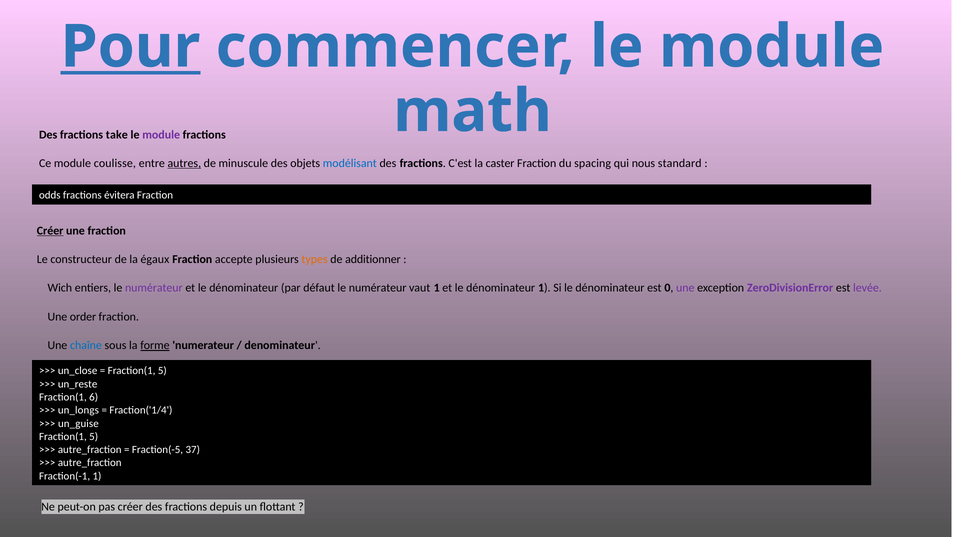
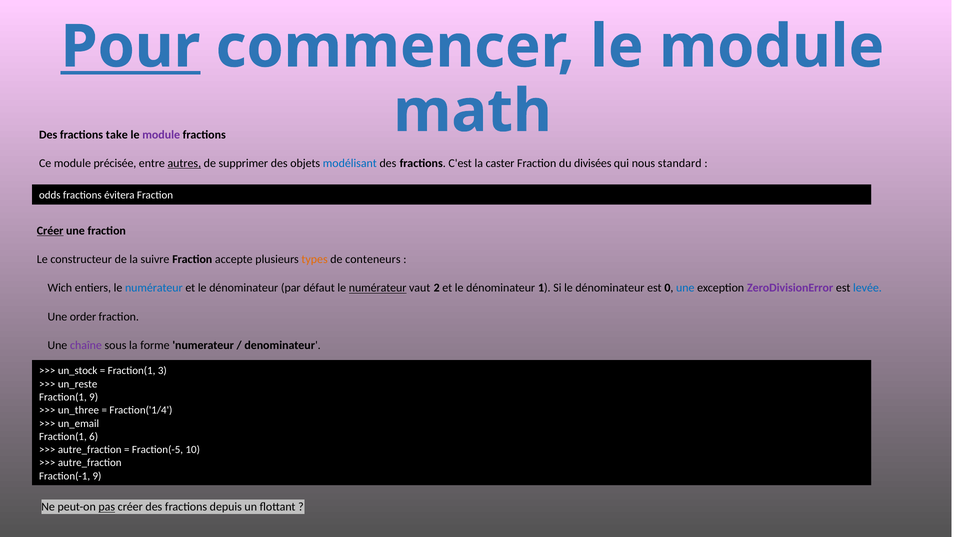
coulisse: coulisse -> précisée
minuscule: minuscule -> supprimer
spacing: spacing -> divisées
égaux: égaux -> suivre
additionner: additionner -> conteneurs
numérateur at (154, 288) colour: purple -> blue
numérateur at (378, 288) underline: none -> present
vaut 1: 1 -> 2
une at (685, 288) colour: purple -> blue
levée colour: purple -> blue
chaîne colour: blue -> purple
forme underline: present -> none
un_close: un_close -> un_stock
5 at (162, 371): 5 -> 3
Fraction(1 6: 6 -> 9
un_longs: un_longs -> un_three
un_guise: un_guise -> un_email
5 at (94, 436): 5 -> 6
37: 37 -> 10
Fraction(-1 1: 1 -> 9
pas underline: none -> present
